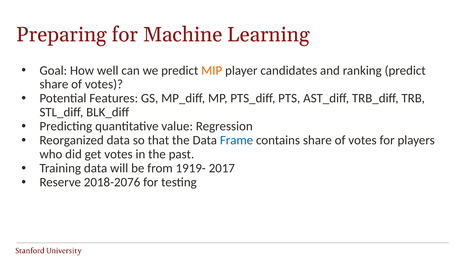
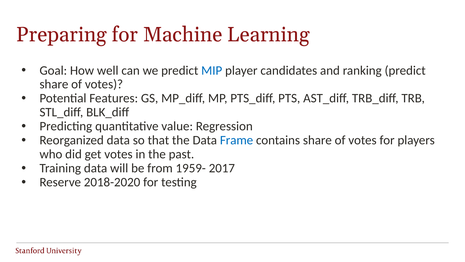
MIP colour: orange -> blue
1919-: 1919- -> 1959-
2018-2076: 2018-2076 -> 2018-2020
